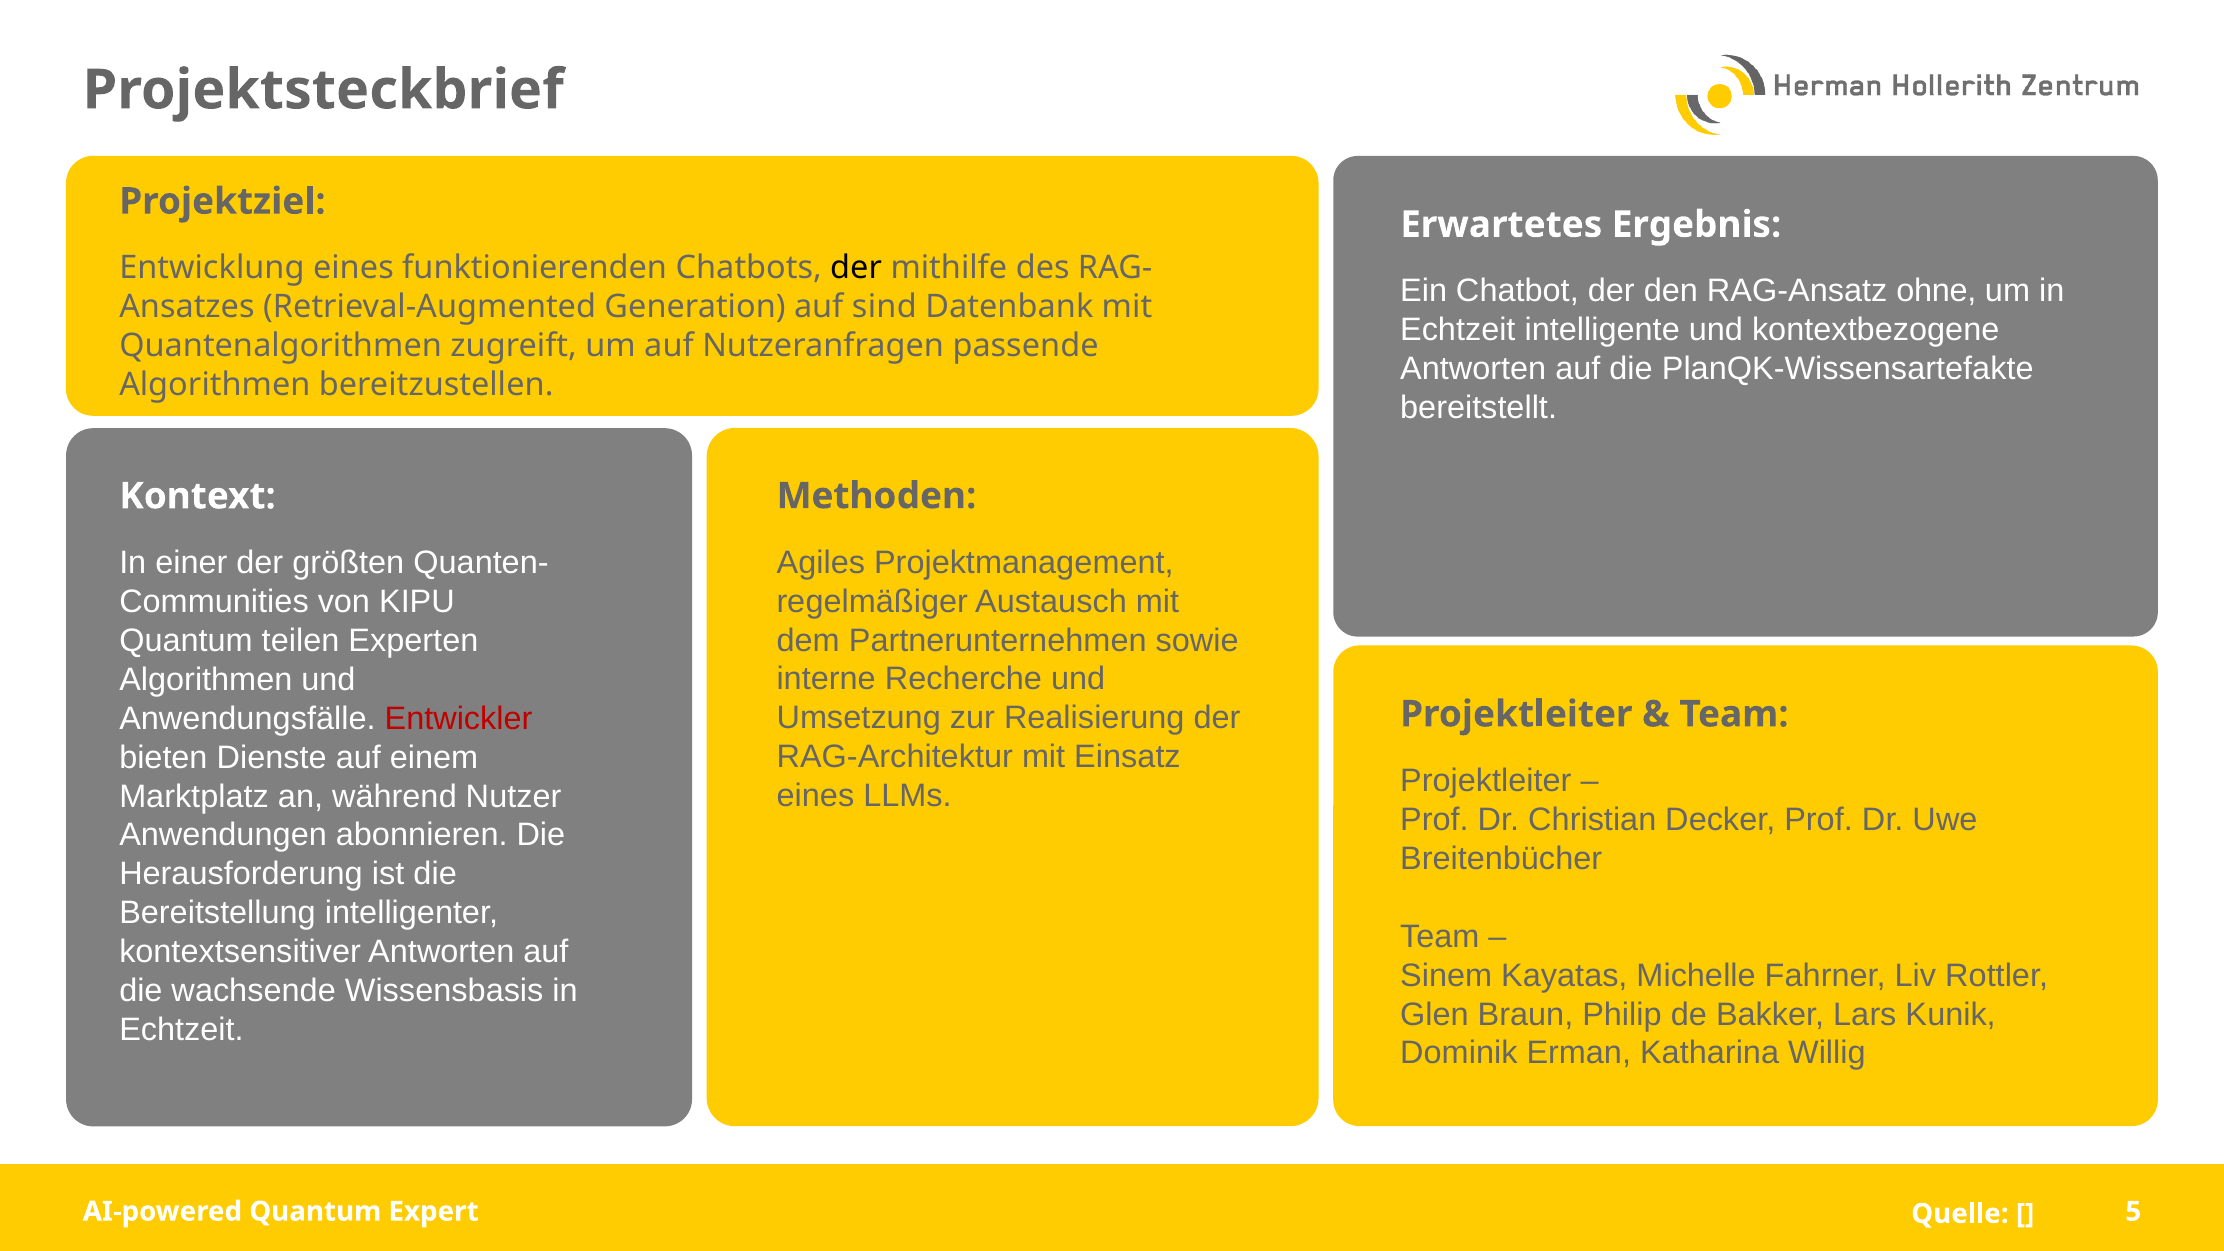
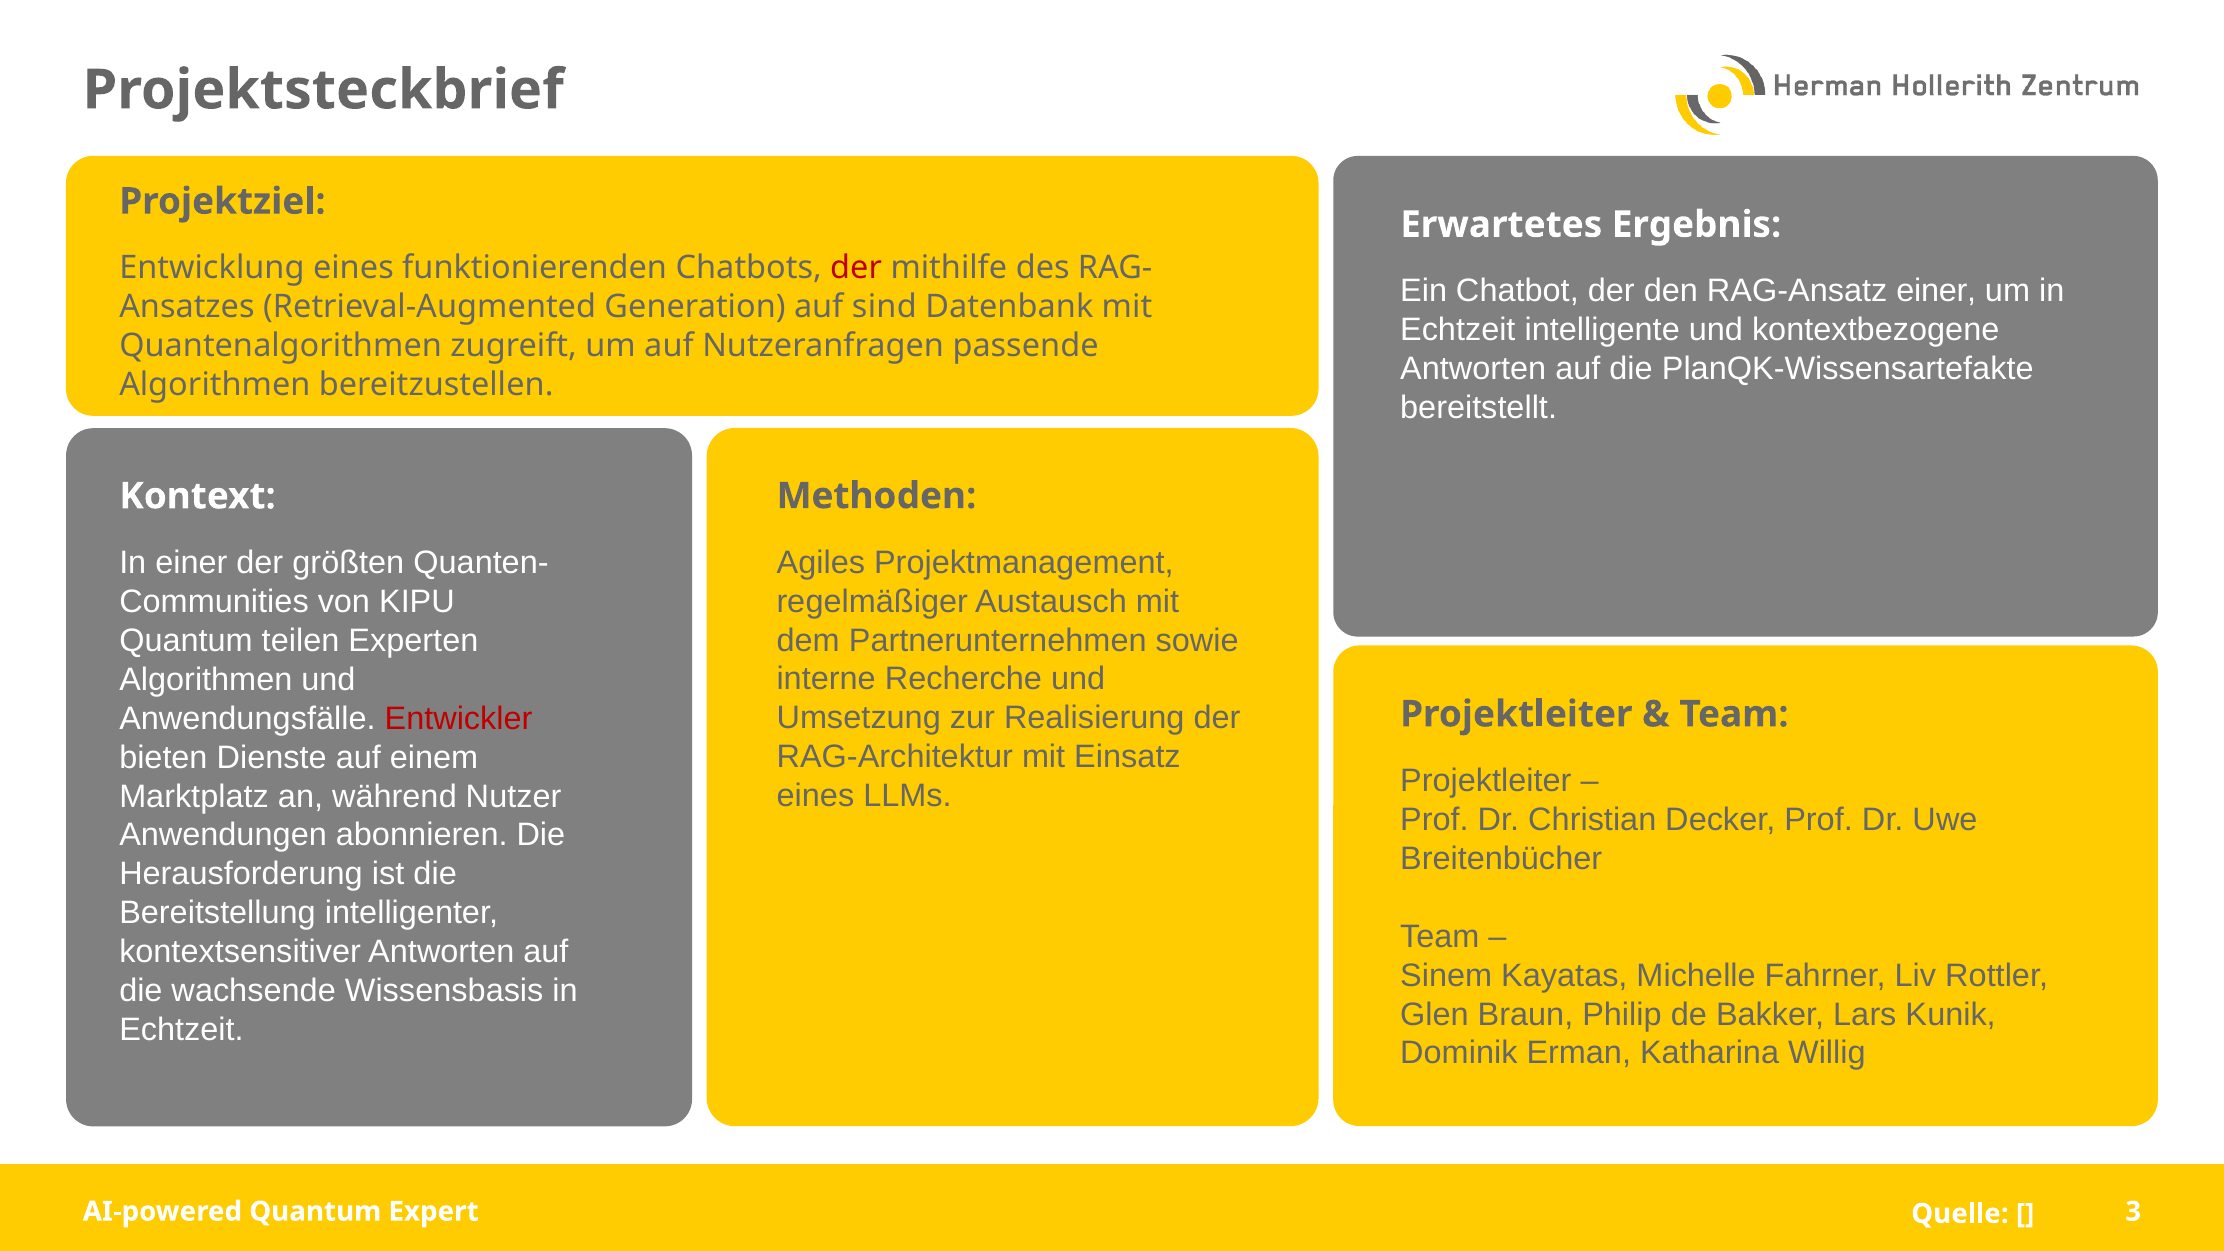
der at (856, 268) colour: black -> red
RAG-Ansatz ohne: ohne -> einer
5: 5 -> 3
